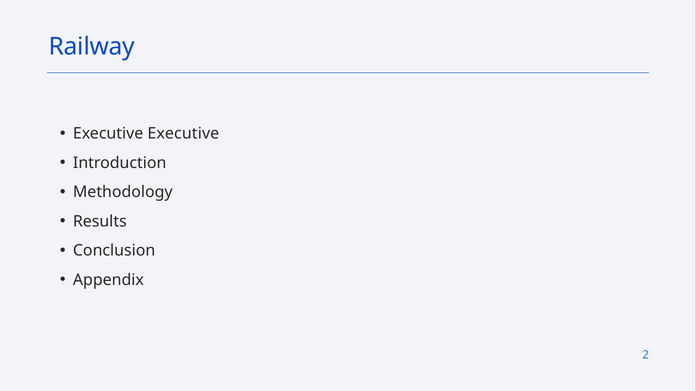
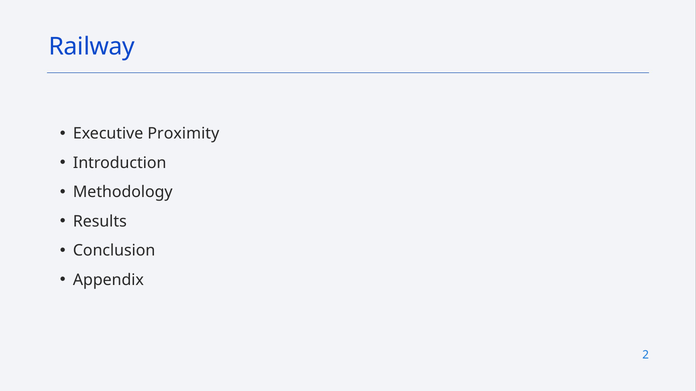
Executive Executive: Executive -> Proximity
